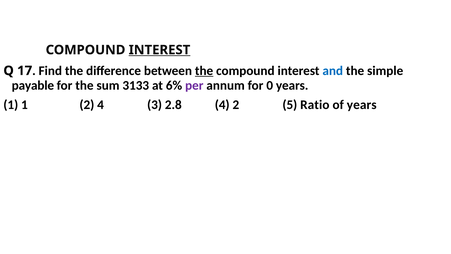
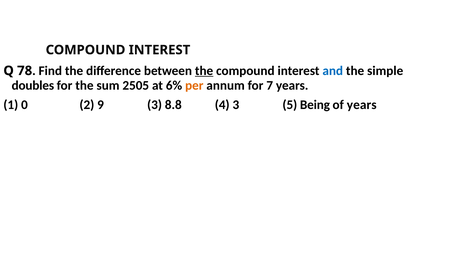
INTEREST at (160, 50) underline: present -> none
17: 17 -> 78
payable: payable -> doubles
3133: 3133 -> 2505
per colour: purple -> orange
0: 0 -> 7
1 1: 1 -> 0
2 4: 4 -> 9
2.8: 2.8 -> 8.8
4 2: 2 -> 3
Ratio: Ratio -> Being
